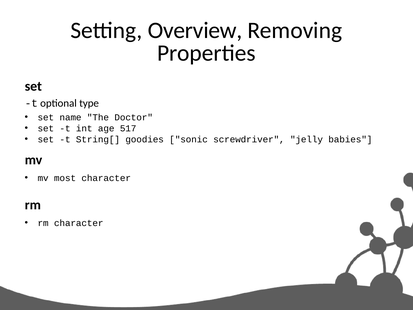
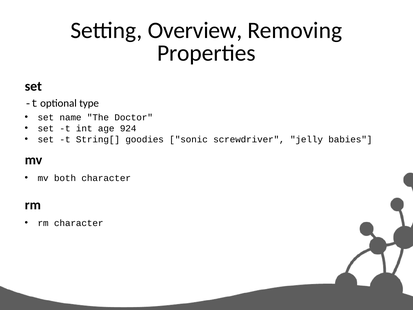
517: 517 -> 924
most: most -> both
